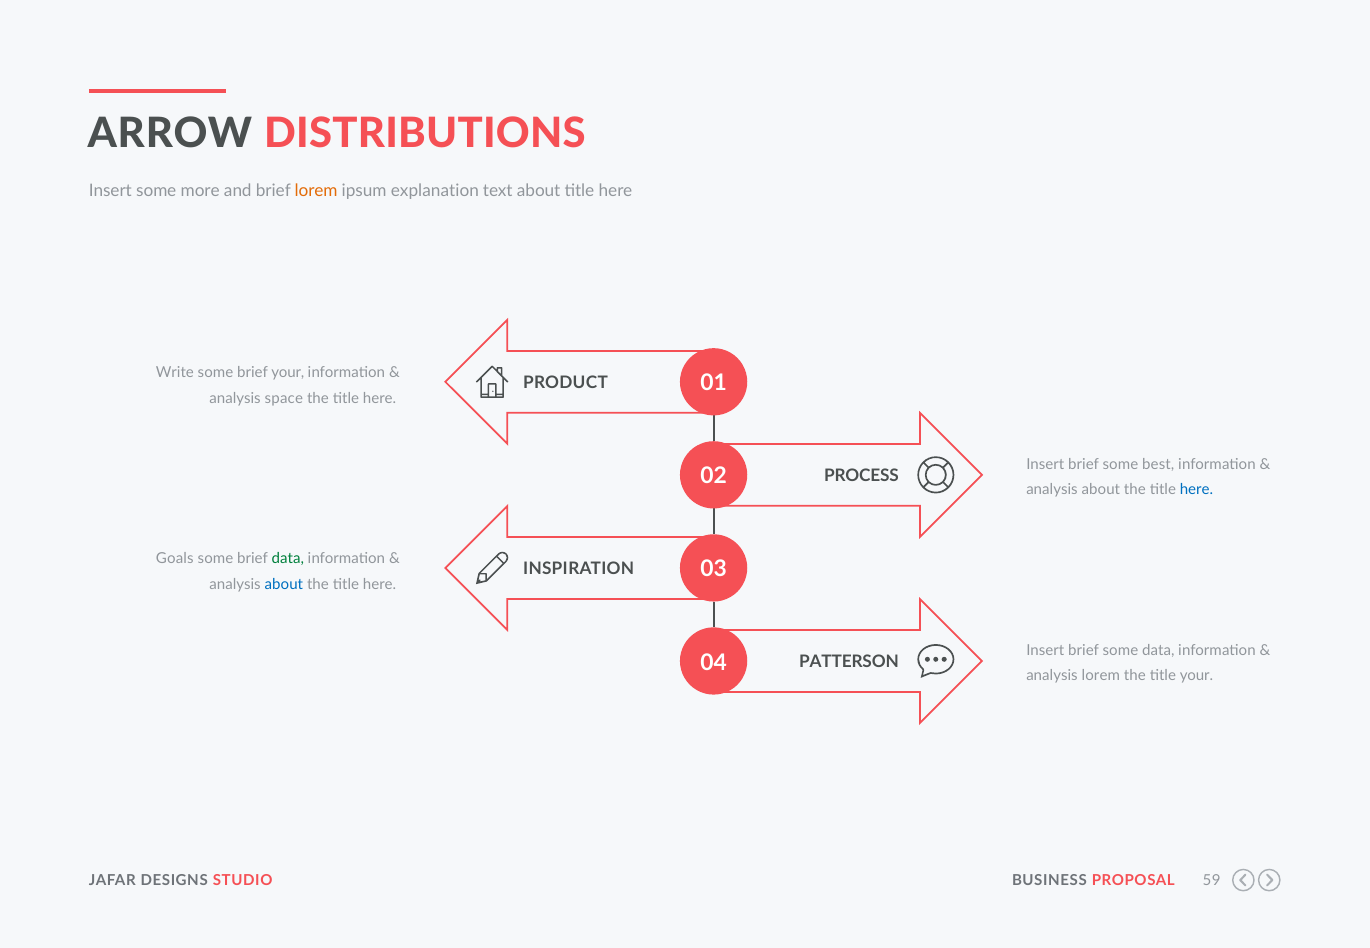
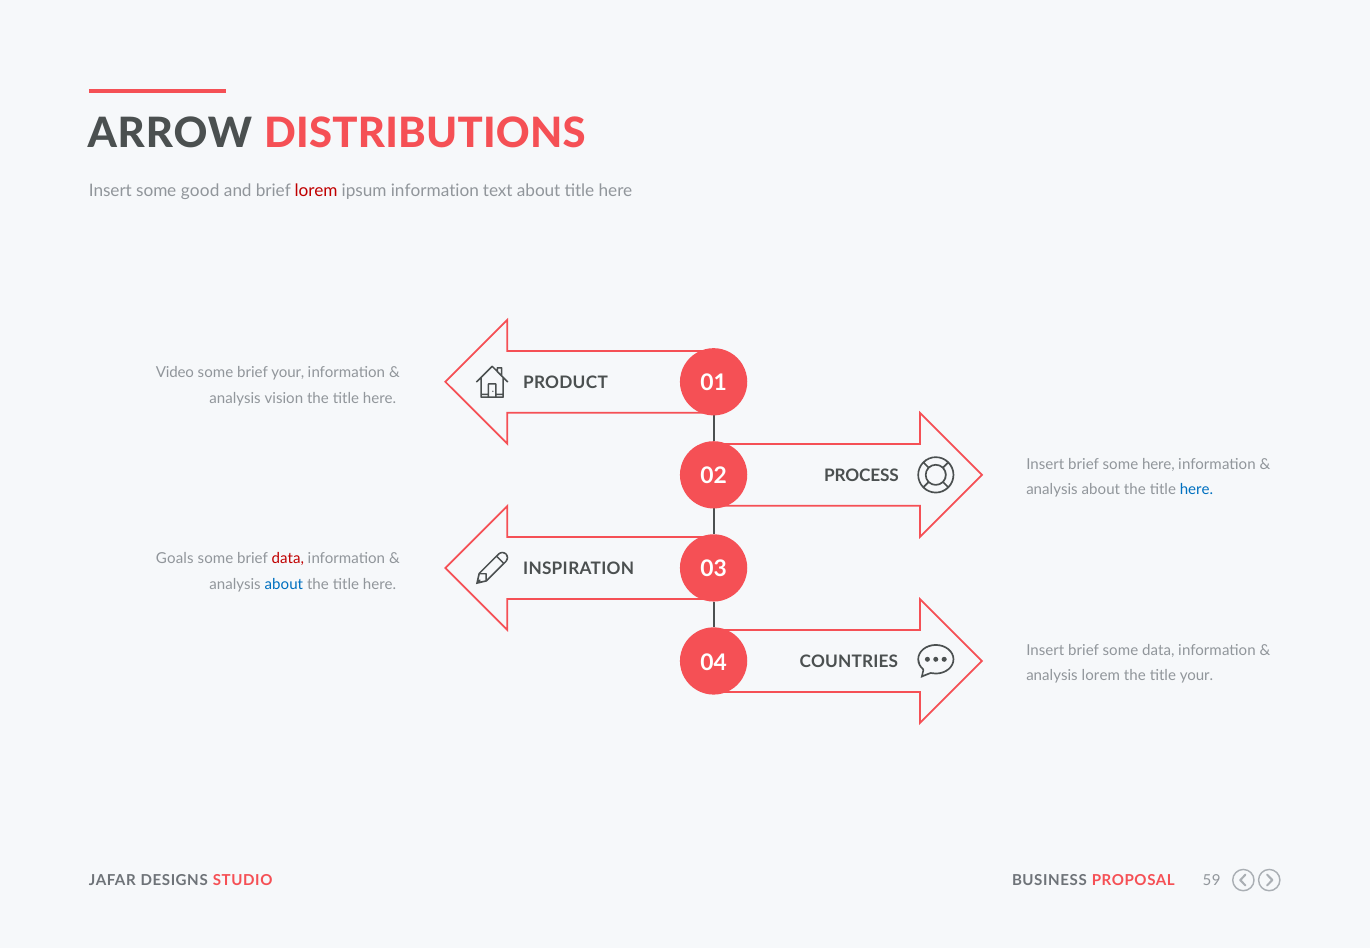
more: more -> good
lorem at (316, 191) colour: orange -> red
ipsum explanation: explanation -> information
Write: Write -> Video
space: space -> vision
some best: best -> here
data at (288, 559) colour: green -> red
PATTERSON: PATTERSON -> COUNTRIES
